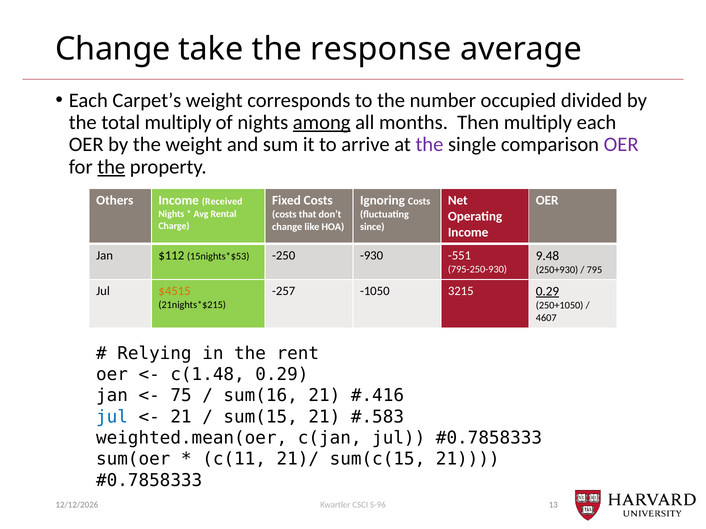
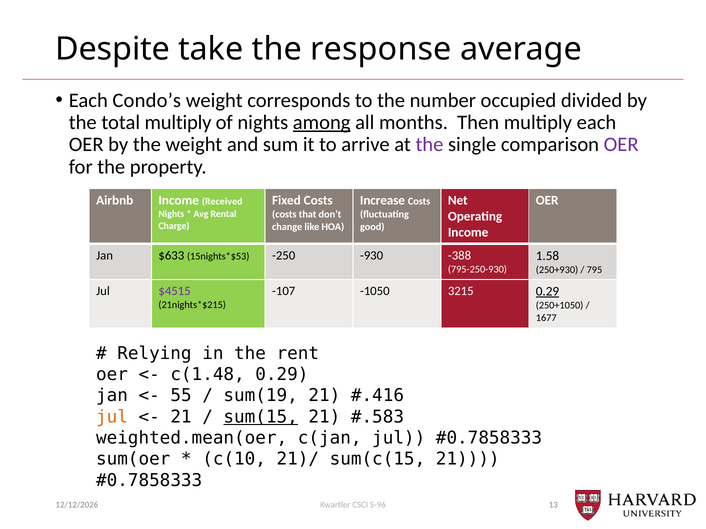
Change at (113, 49): Change -> Despite
Carpet’s: Carpet’s -> Condo’s
the at (111, 167) underline: present -> none
Others: Others -> Airbnb
Ignoring: Ignoring -> Increase
since: since -> good
$112: $112 -> $633
-551: -551 -> -388
9.48: 9.48 -> 1.58
$4515 colour: orange -> purple
-257: -257 -> -107
4607: 4607 -> 1677
75: 75 -> 55
sum(16: sum(16 -> sum(19
jul at (112, 417) colour: blue -> orange
sum(15 underline: none -> present
c(11: c(11 -> c(10
